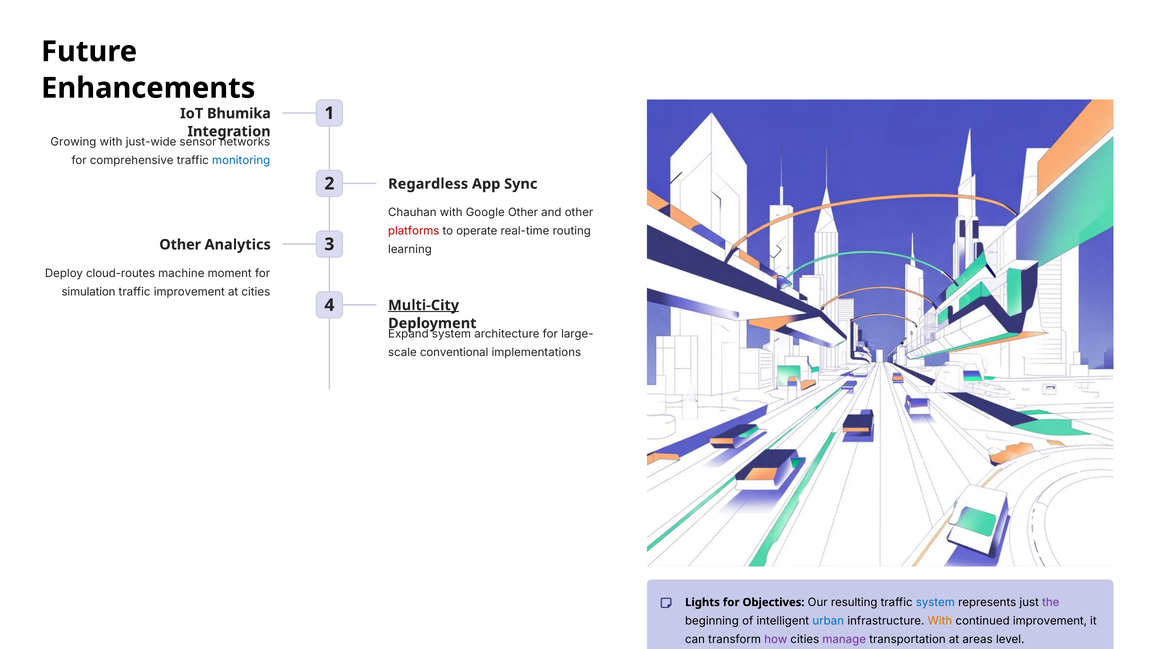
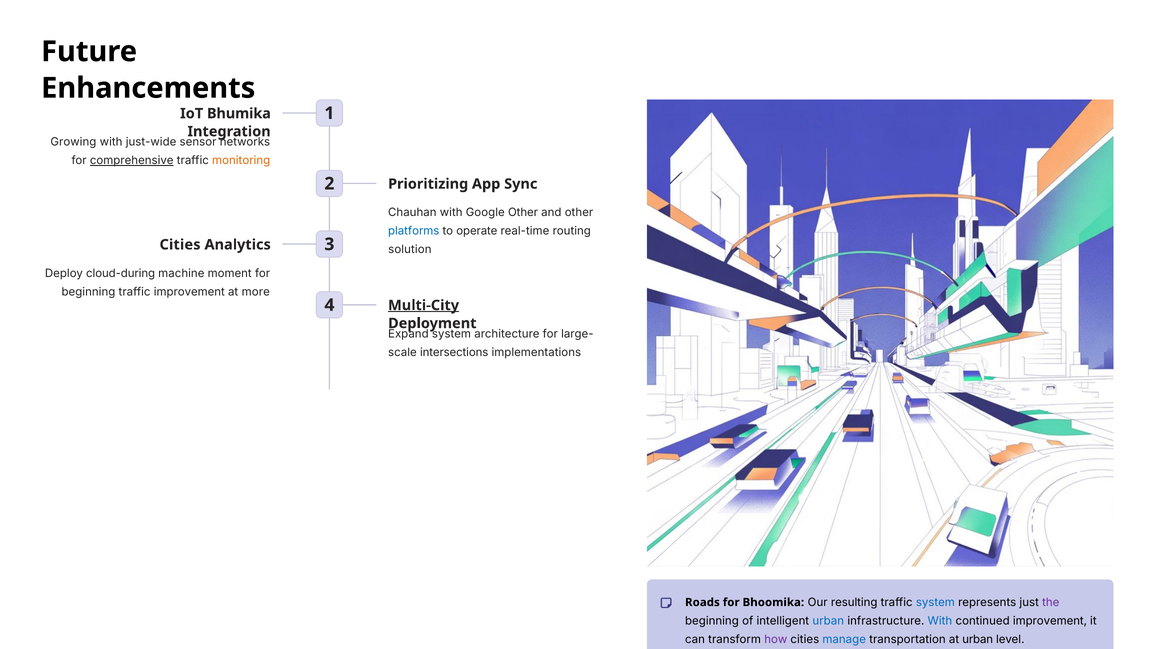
comprehensive underline: none -> present
monitoring colour: blue -> orange
Regardless: Regardless -> Prioritizing
platforms colour: red -> blue
Other at (180, 245): Other -> Cities
learning: learning -> solution
cloud-routes: cloud-routes -> cloud-during
simulation at (89, 292): simulation -> beginning
at cities: cities -> more
conventional: conventional -> intersections
Lights: Lights -> Roads
Objectives: Objectives -> Bhoomika
With at (940, 621) colour: orange -> blue
manage colour: purple -> blue
at areas: areas -> urban
